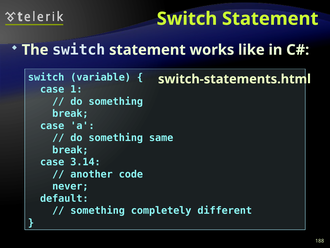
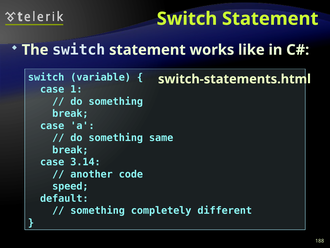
never: never -> speed
